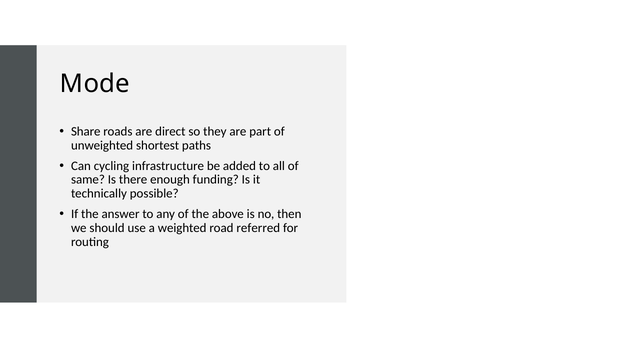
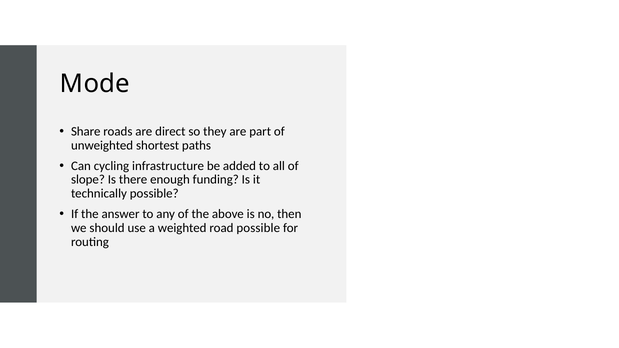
same: same -> slope
road referred: referred -> possible
